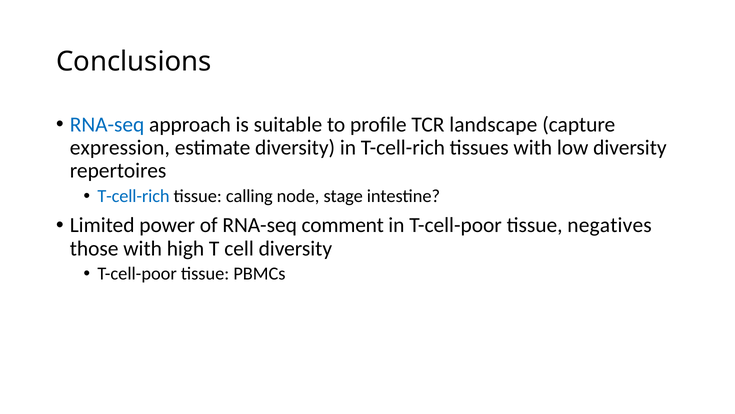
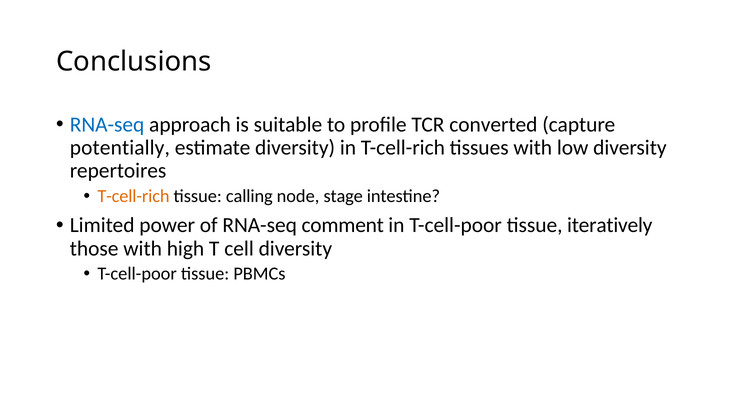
landscape: landscape -> converted
expression: expression -> potentially
T-cell-rich at (133, 196) colour: blue -> orange
negatives: negatives -> iteratively
